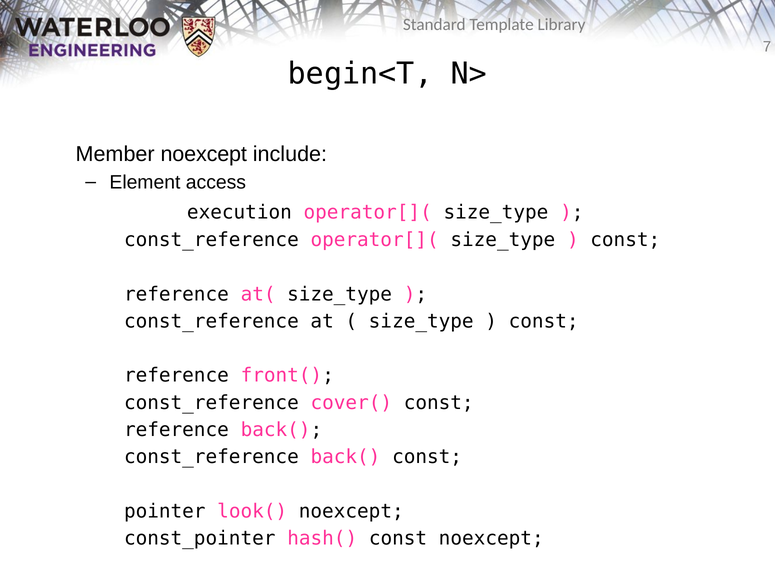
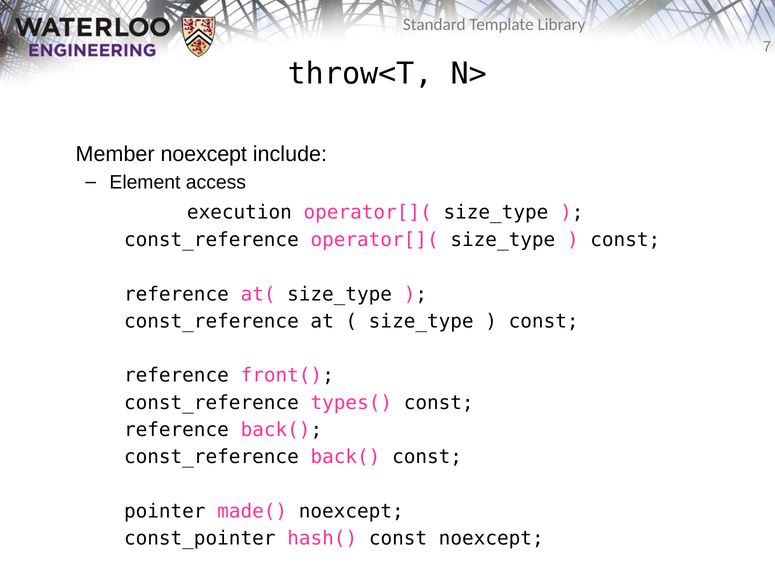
begin<T: begin<T -> throw<T
cover(: cover( -> types(
look(: look( -> made(
